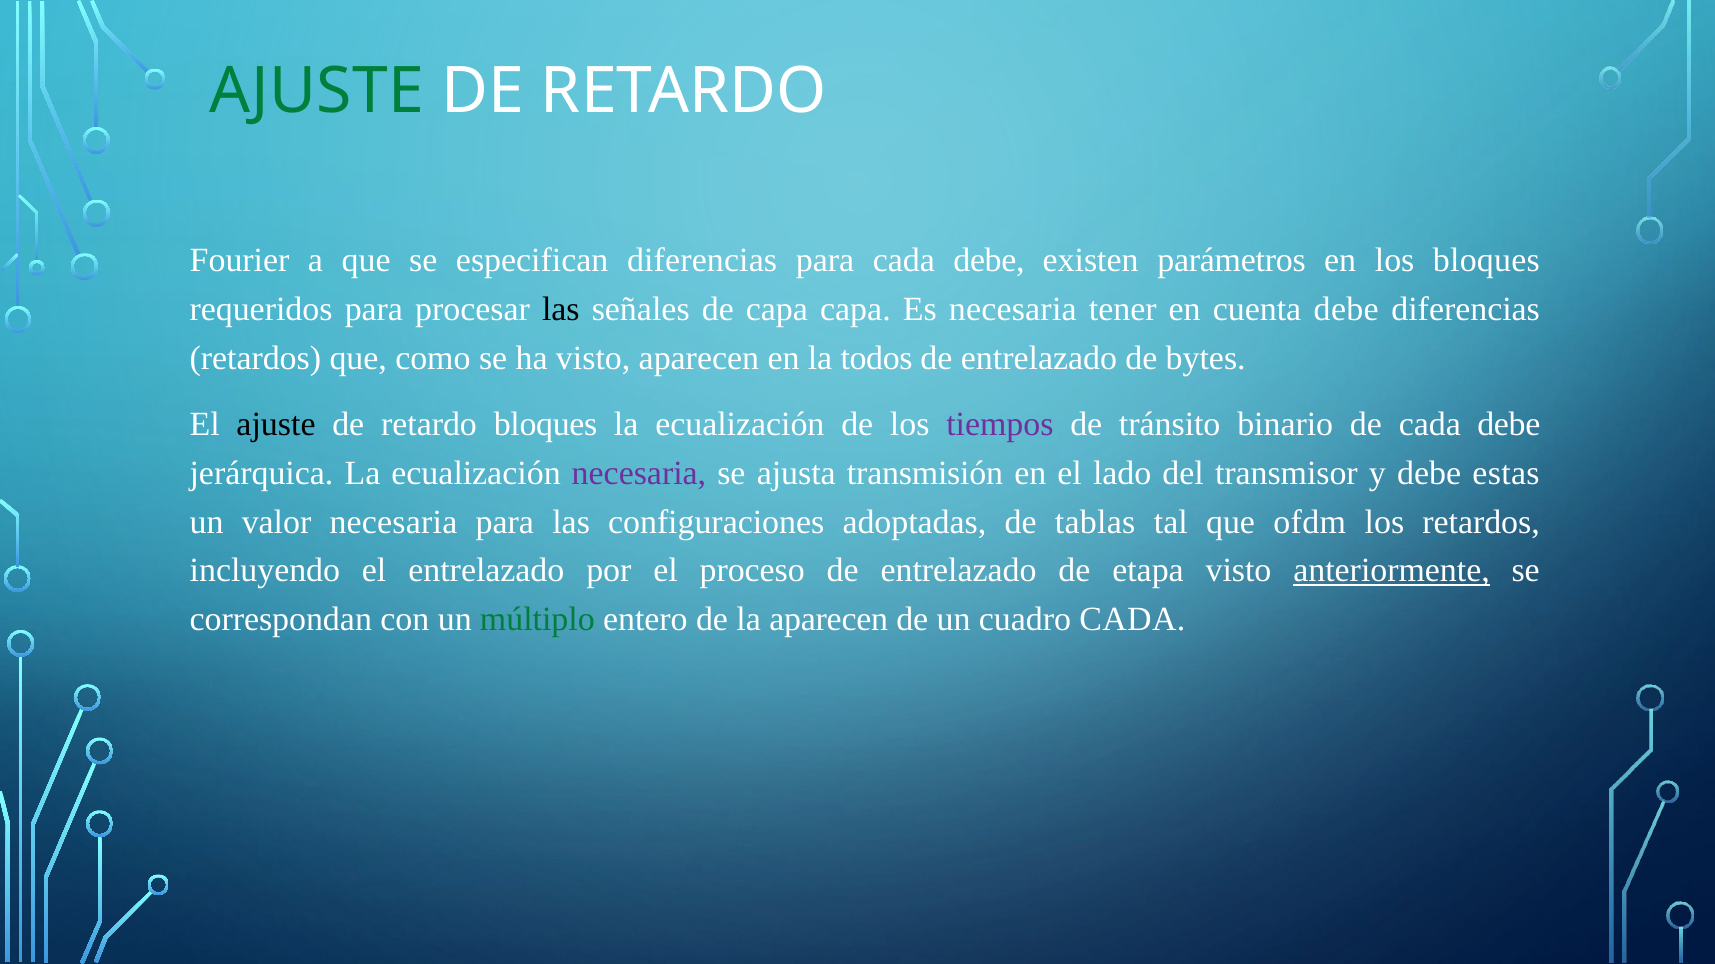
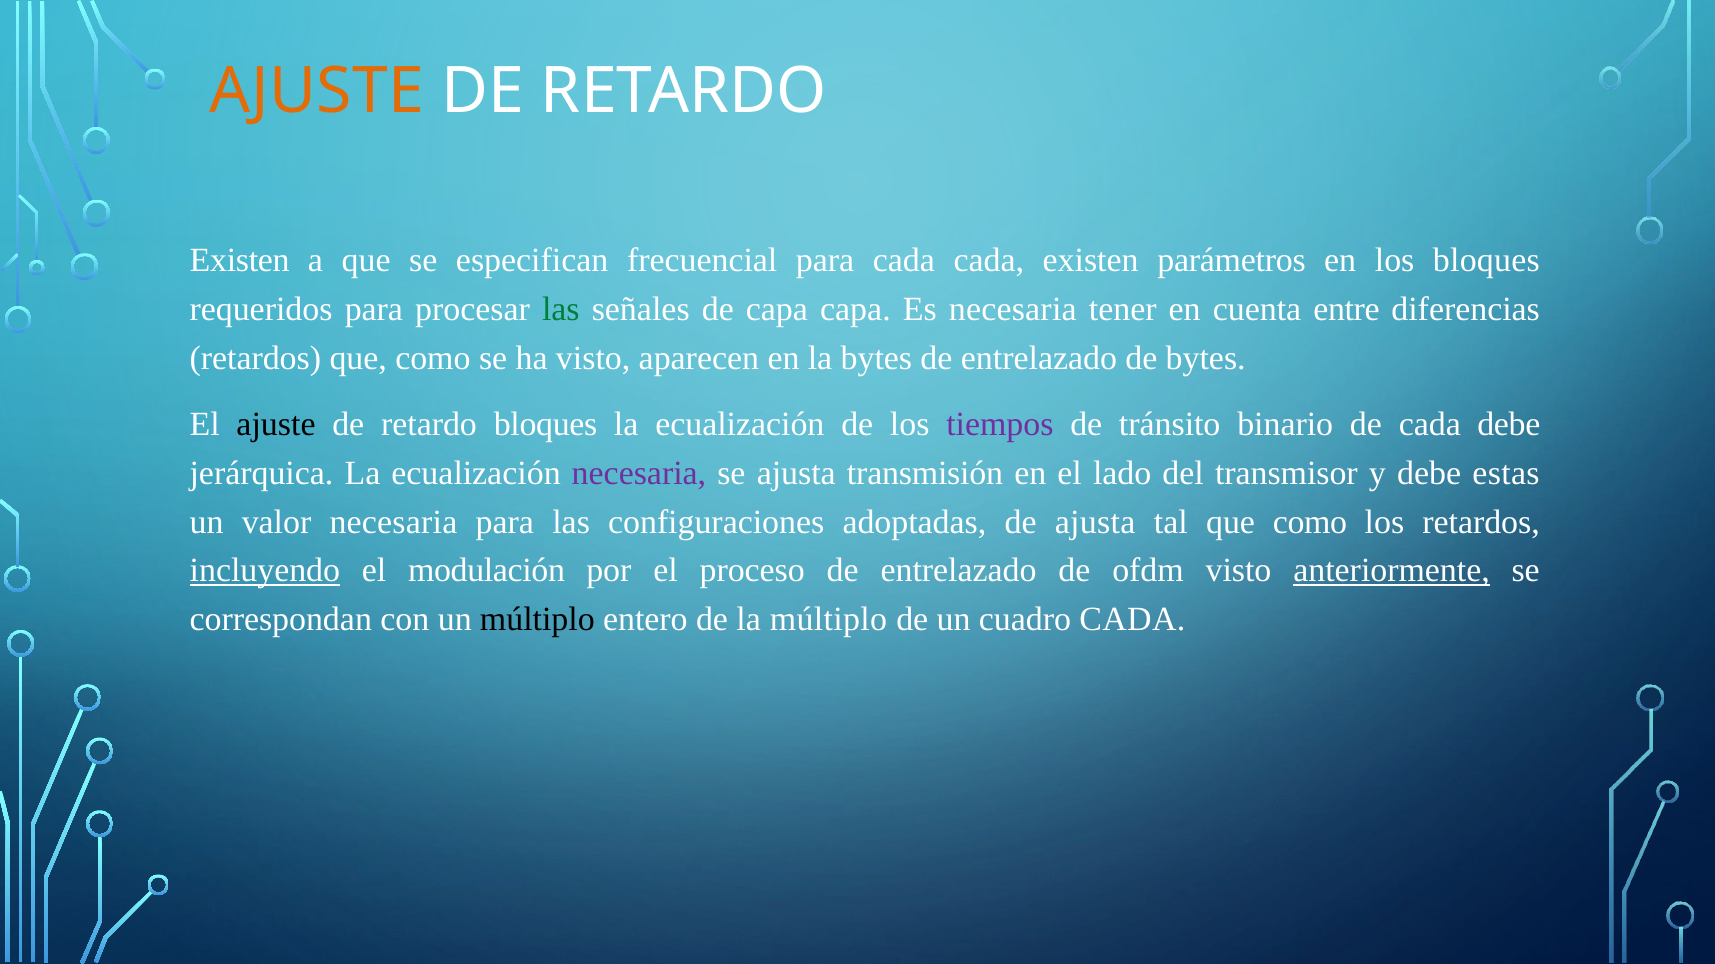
AJUSTE at (317, 91) colour: green -> orange
Fourier at (240, 260): Fourier -> Existen
especifican diferencias: diferencias -> frecuencial
para cada debe: debe -> cada
las at (561, 309) colour: black -> green
cuenta debe: debe -> entre
la todos: todos -> bytes
de tablas: tablas -> ajusta
tal que ofdm: ofdm -> como
incluyendo underline: none -> present
el entrelazado: entrelazado -> modulación
etapa: etapa -> ofdm
múltiplo at (537, 620) colour: green -> black
la aparecen: aparecen -> múltiplo
